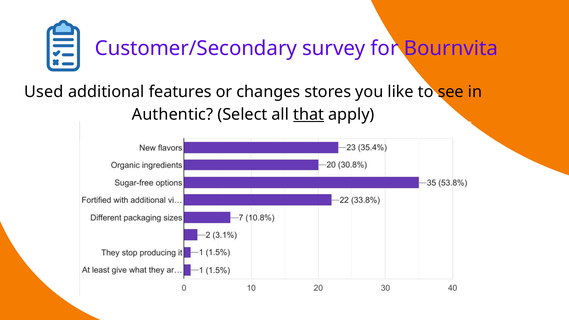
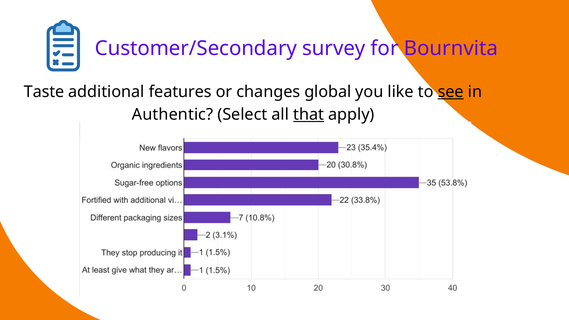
Used: Used -> Taste
stores: stores -> global
see underline: none -> present
